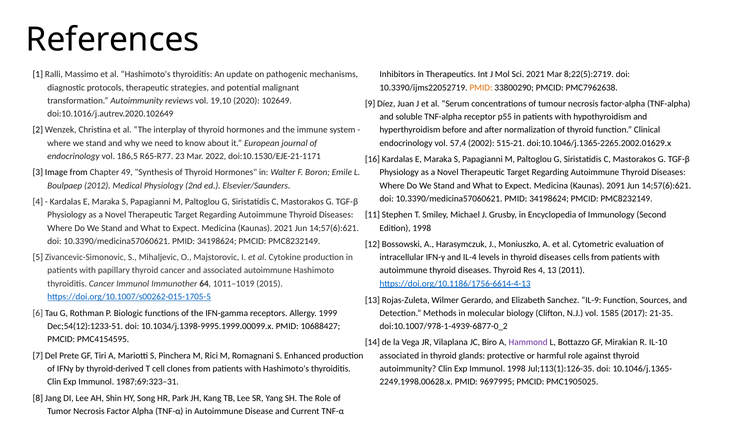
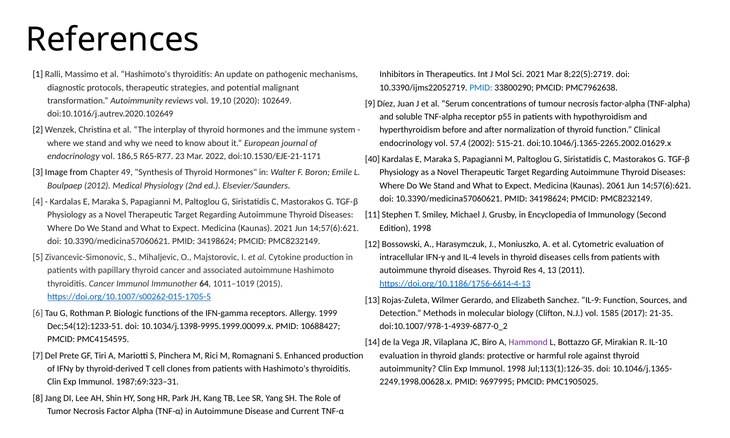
PMID at (481, 88) colour: orange -> blue
16: 16 -> 40
2091: 2091 -> 2061
associated at (399, 356): associated -> evaluation
